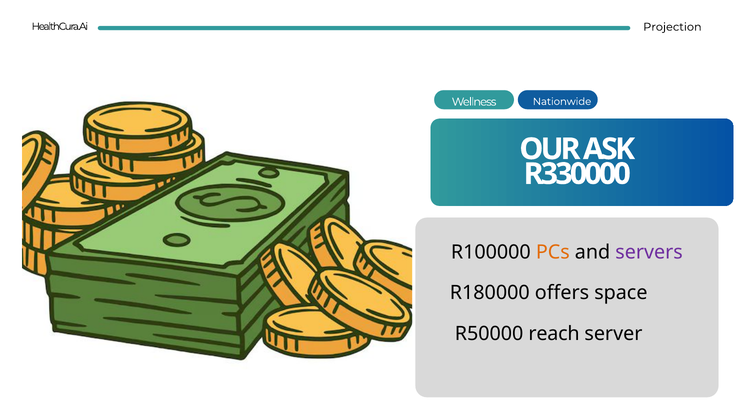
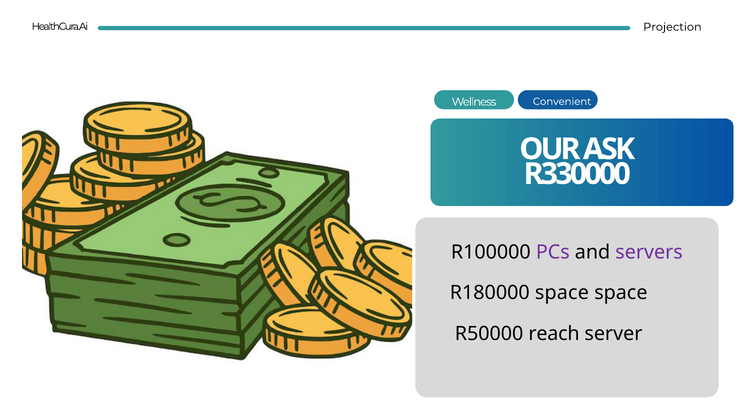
Nationwide: Nationwide -> Convenient
PCs colour: orange -> purple
R180000 offers: offers -> space
